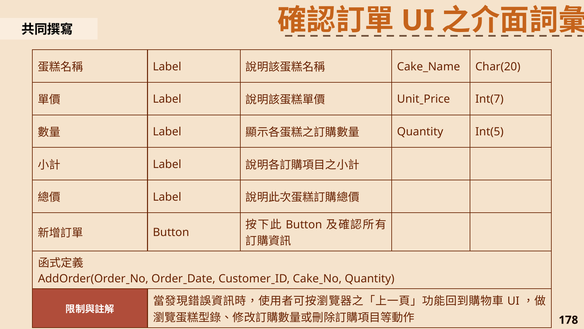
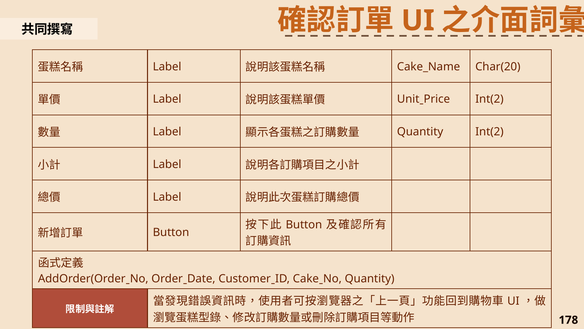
UnitˍPrice Int(7: Int(7 -> Int(2
Quantity Int(5: Int(5 -> Int(2
